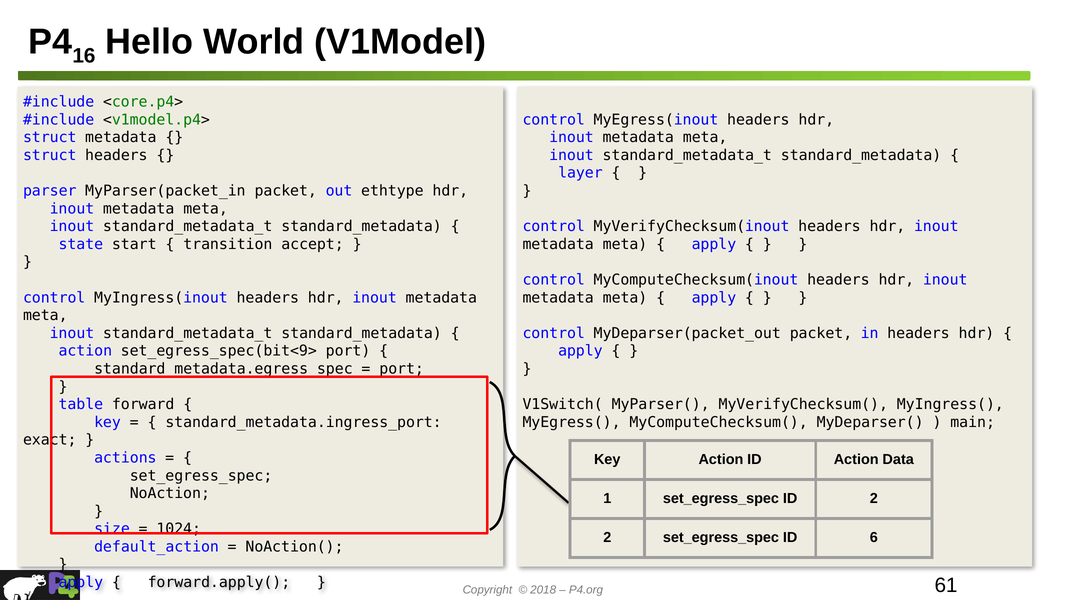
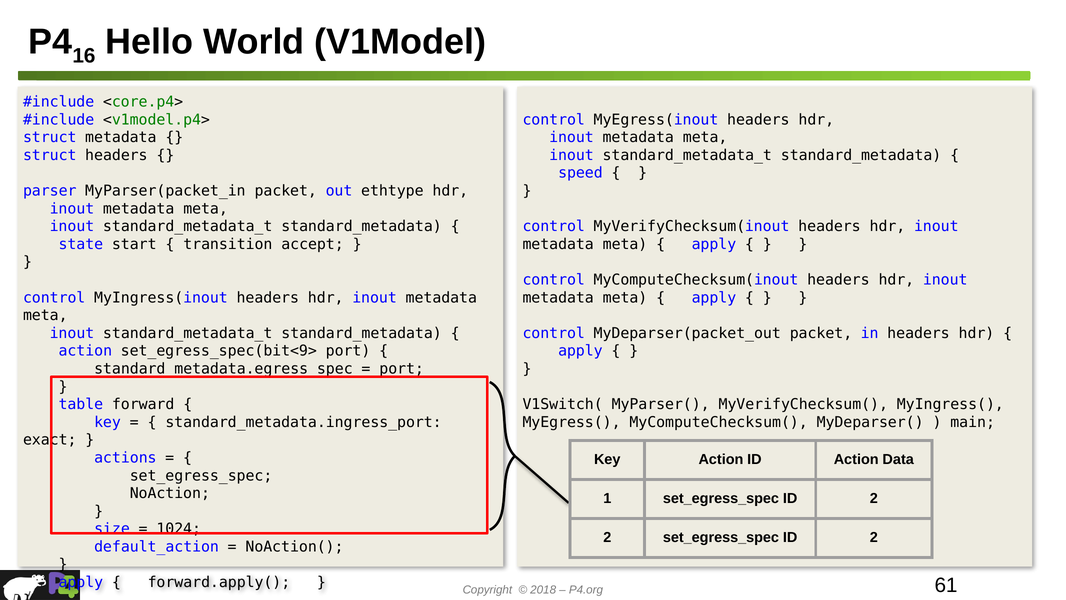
layer: layer -> speed
2 set_egress_spec ID 6: 6 -> 2
